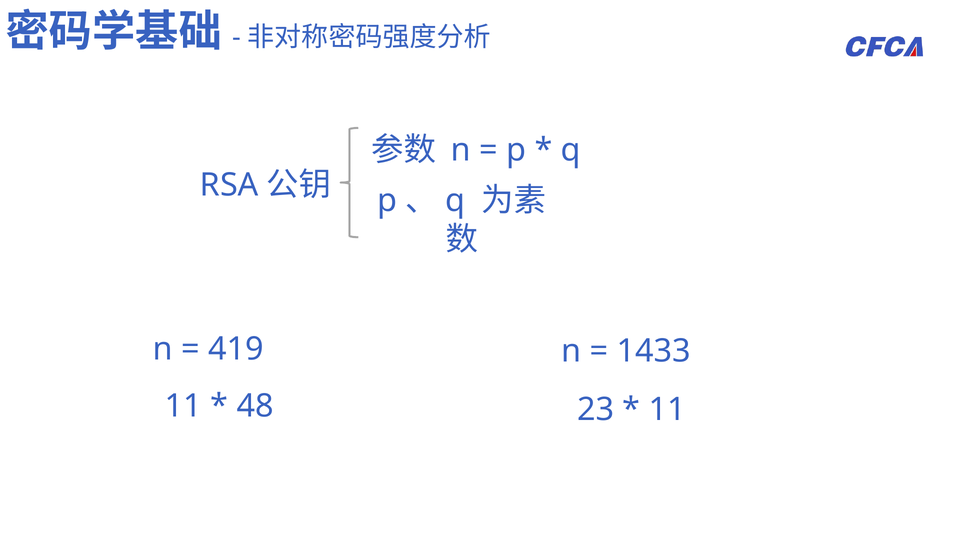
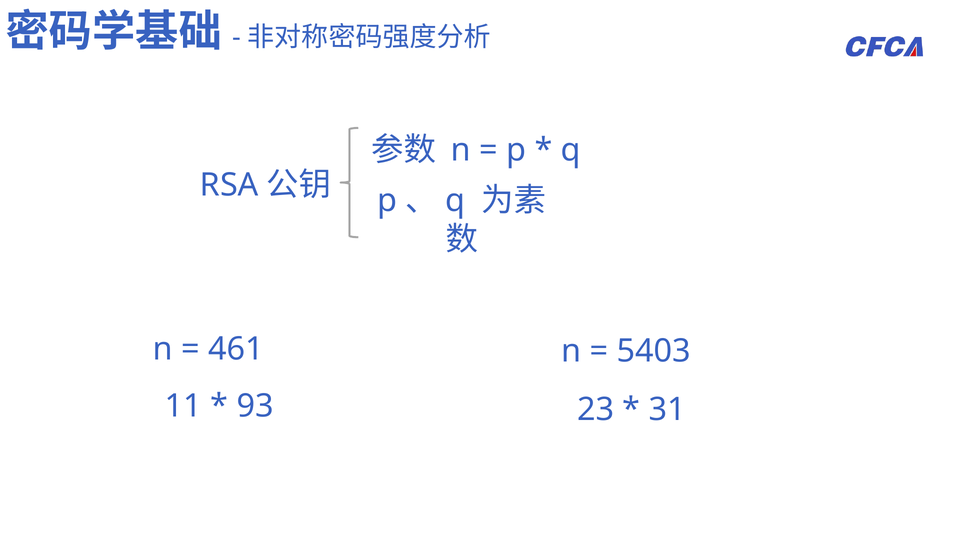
419: 419 -> 461
1433: 1433 -> 5403
48: 48 -> 93
11 at (667, 409): 11 -> 31
